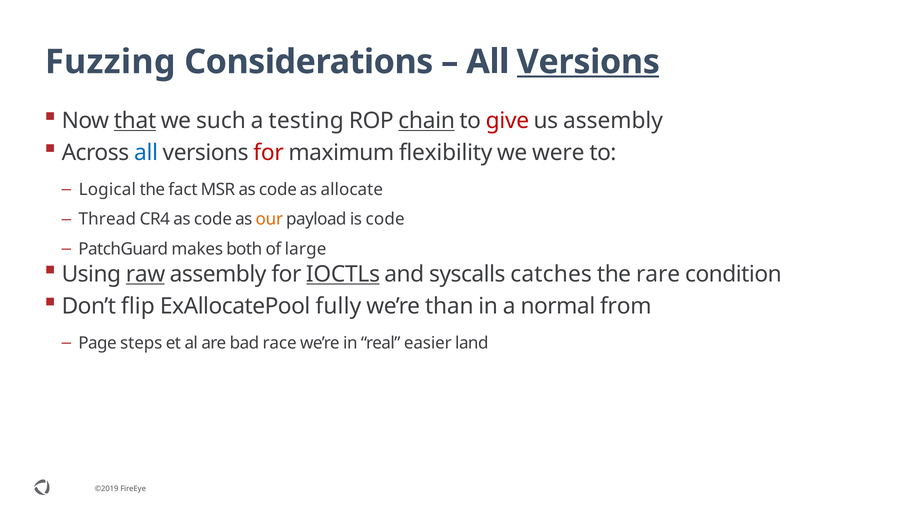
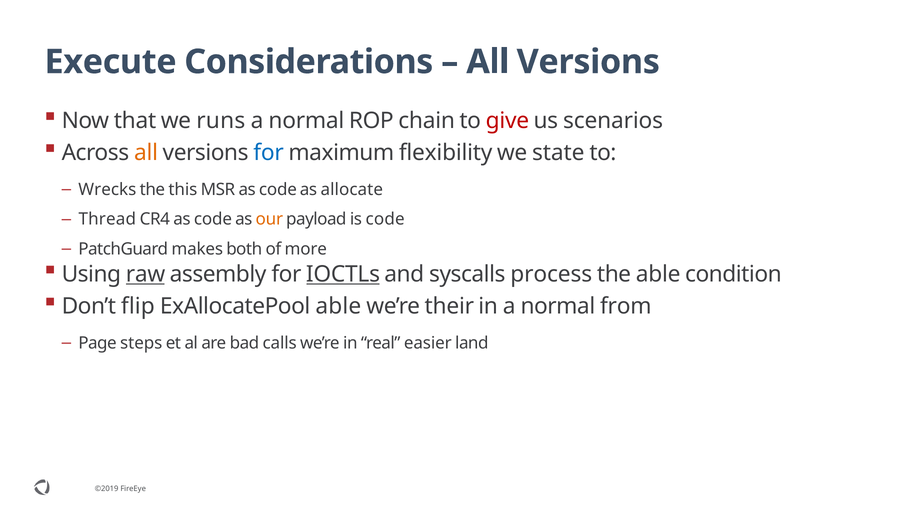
Fuzzing: Fuzzing -> Execute
Versions at (588, 62) underline: present -> none
that underline: present -> none
such: such -> runs
testing at (306, 121): testing -> normal
chain underline: present -> none
us assembly: assembly -> scenarios
all at (146, 153) colour: blue -> orange
for at (269, 153) colour: red -> blue
were: were -> state
Logical: Logical -> Wrecks
fact: fact -> this
large: large -> more
catches: catches -> process
the rare: rare -> able
ExAllocatePool fully: fully -> able
than: than -> their
race: race -> calls
